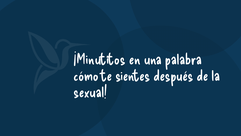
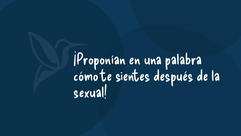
¡Minutitos: ¡Minutitos -> ¡Proponían
